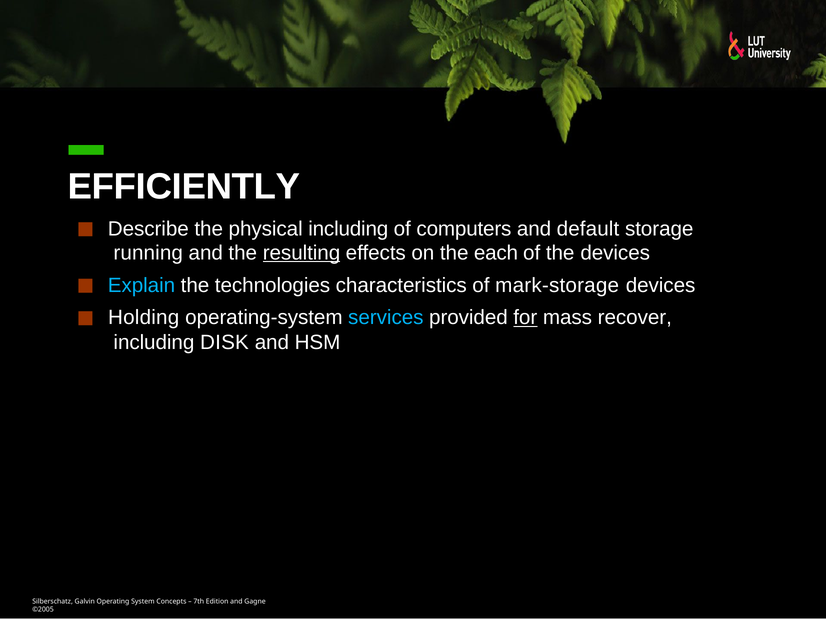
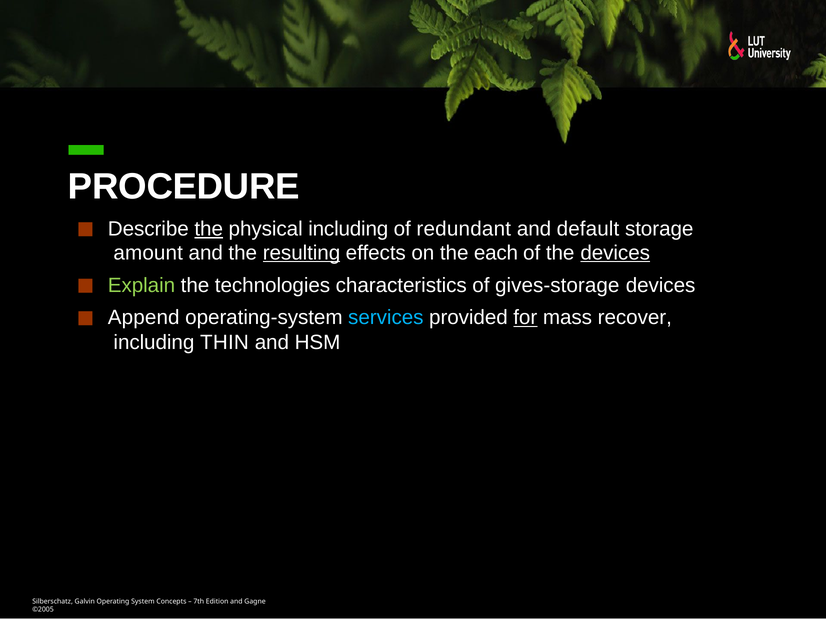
EFFICIENTLY: EFFICIENTLY -> PROCEDURE
the at (209, 229) underline: none -> present
computers: computers -> redundant
running: running -> amount
devices at (615, 253) underline: none -> present
Explain colour: light blue -> light green
mark-storage: mark-storage -> gives-storage
Holding: Holding -> Append
DISK: DISK -> THIN
